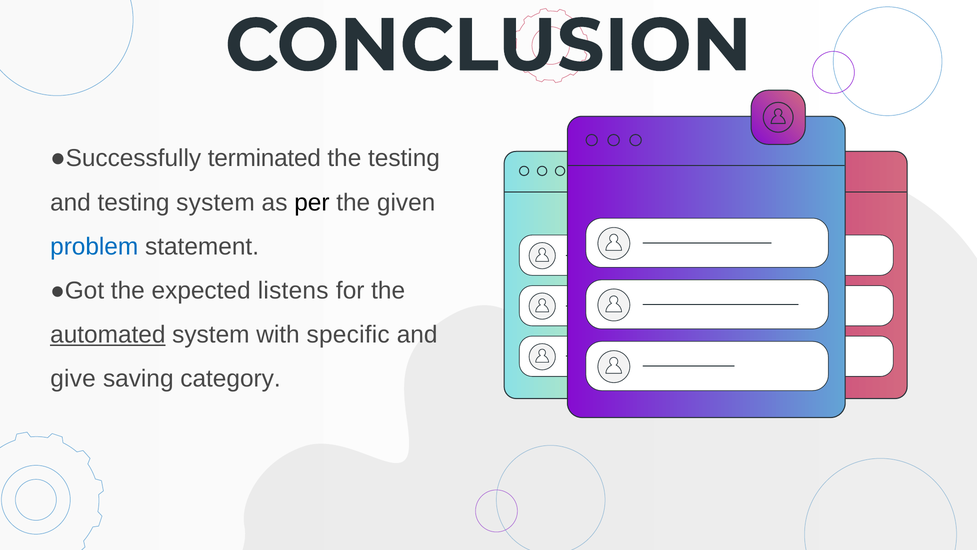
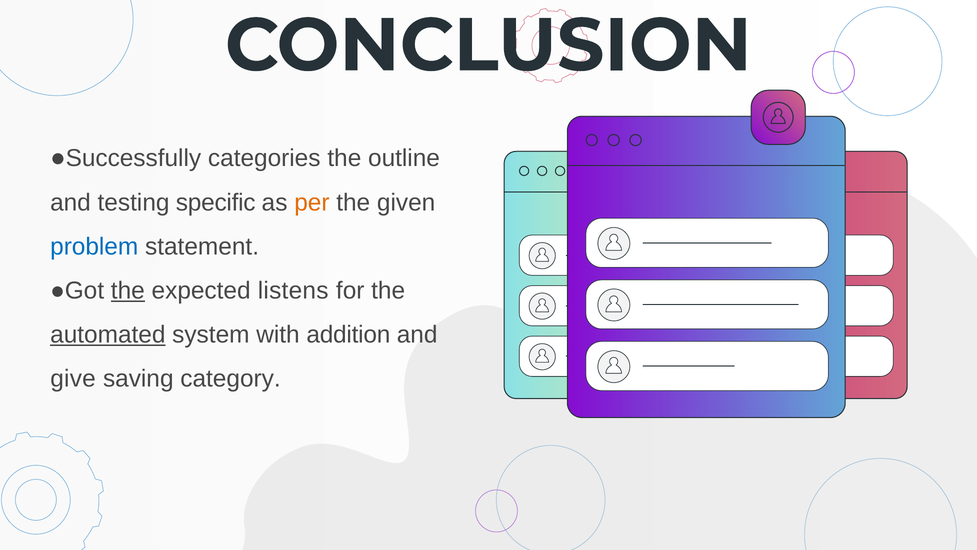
terminated: terminated -> categories
the testing: testing -> outline
testing system: system -> specific
per colour: black -> orange
the at (128, 290) underline: none -> present
specific: specific -> addition
